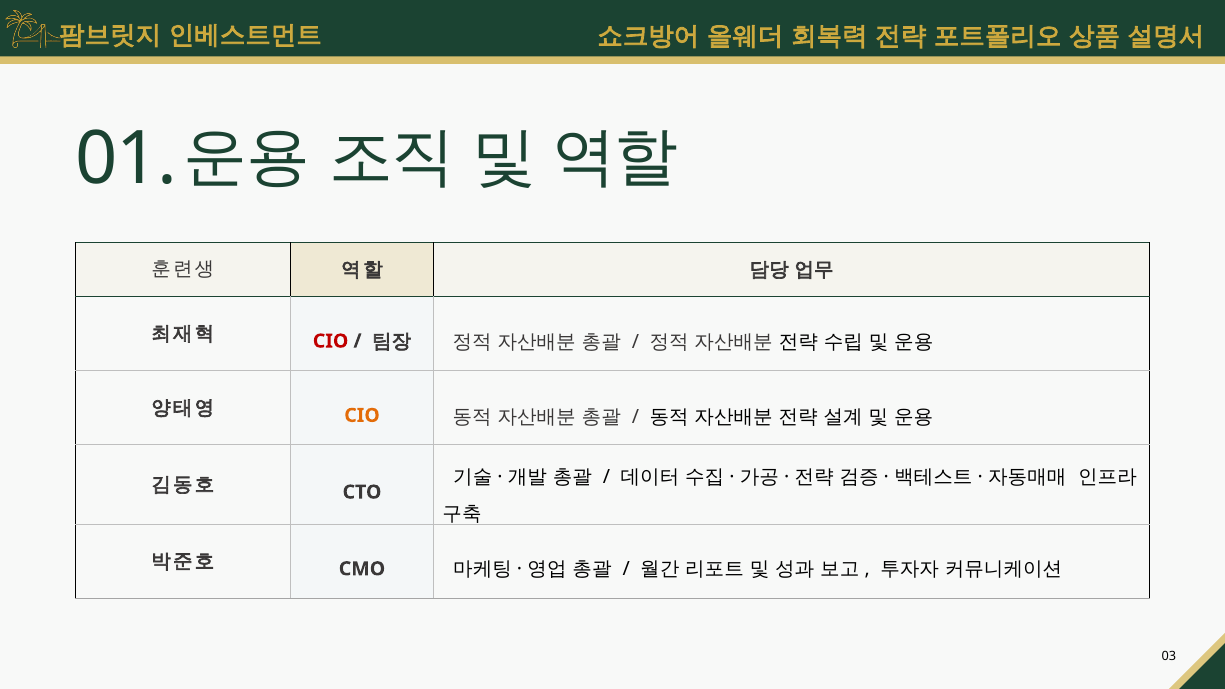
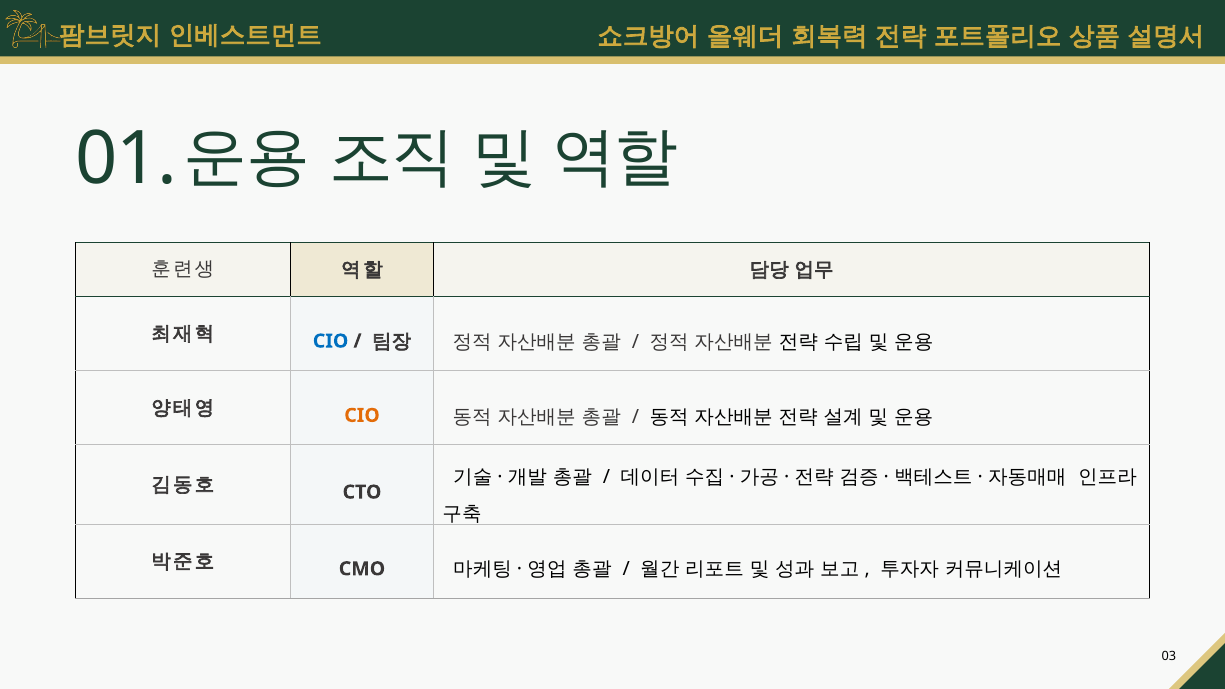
CIO at (331, 341) colour: red -> blue
